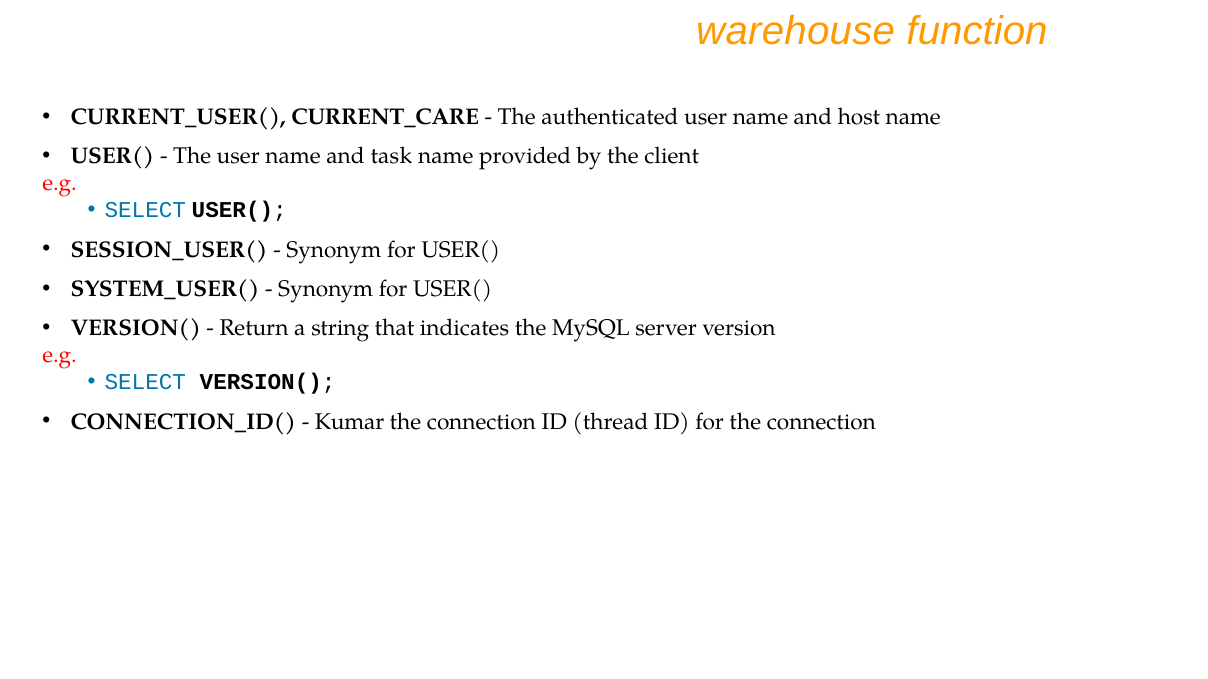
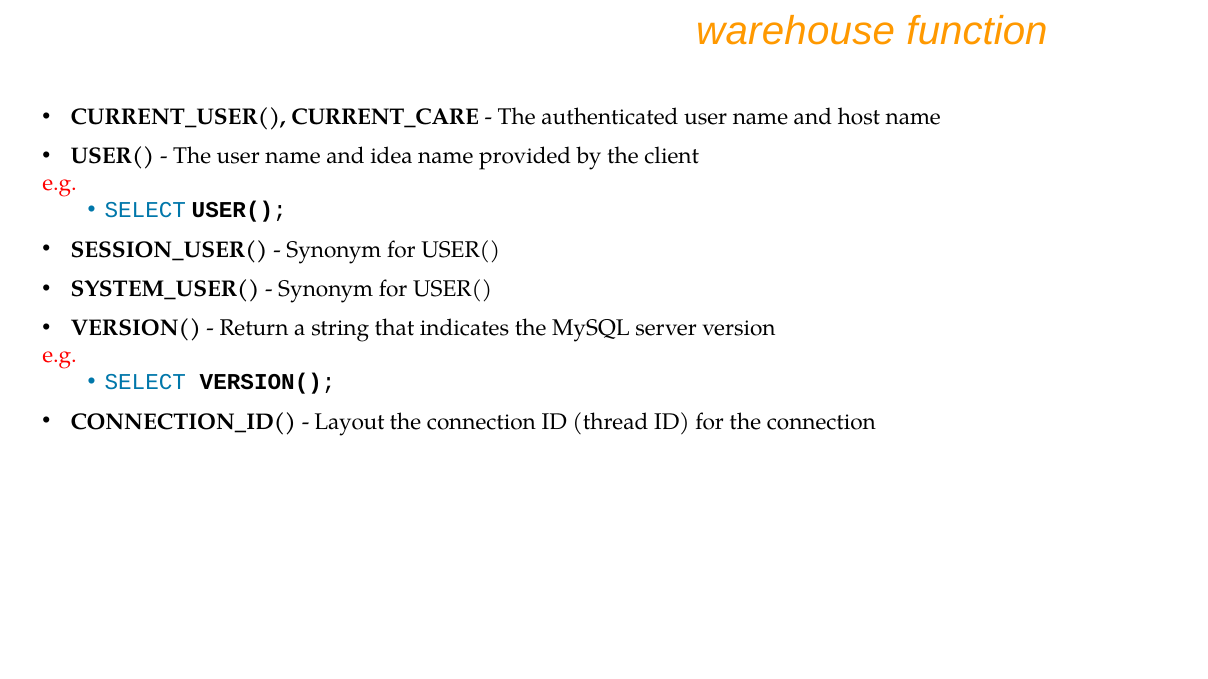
task: task -> idea
Kumar: Kumar -> Layout
